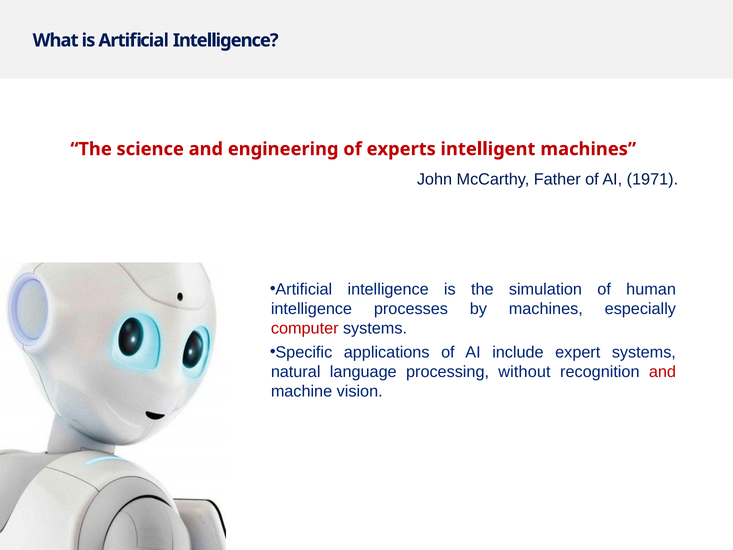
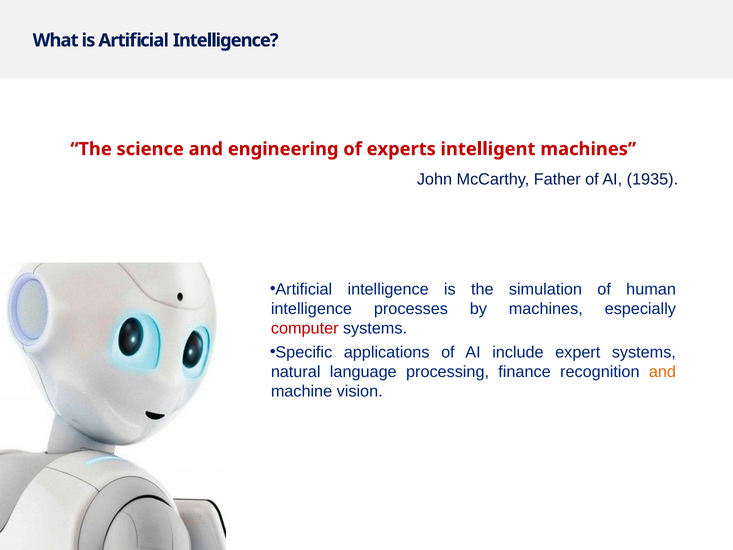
1971: 1971 -> 1935
without: without -> finance
and at (662, 372) colour: red -> orange
